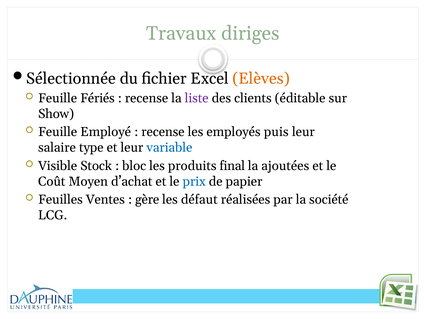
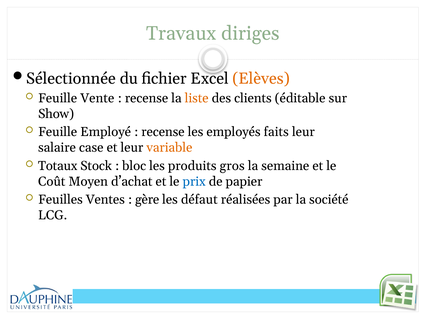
Fériés: Fériés -> Vente
liste colour: purple -> orange
puis: puis -> faits
type: type -> case
variable colour: blue -> orange
Visible: Visible -> Totaux
final: final -> gros
ajoutées: ajoutées -> semaine
